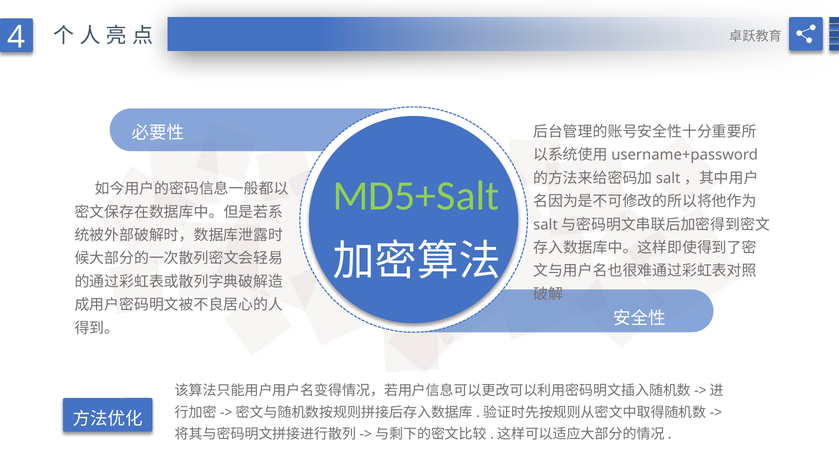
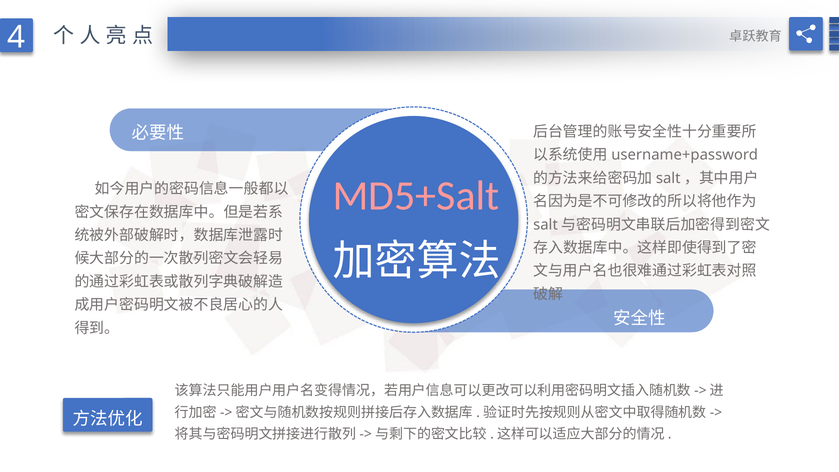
MD5+Salt colour: light green -> pink
